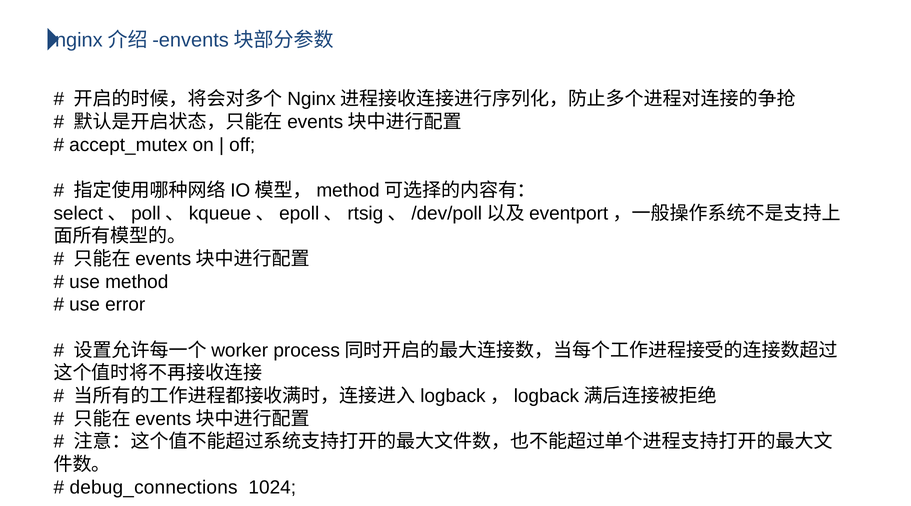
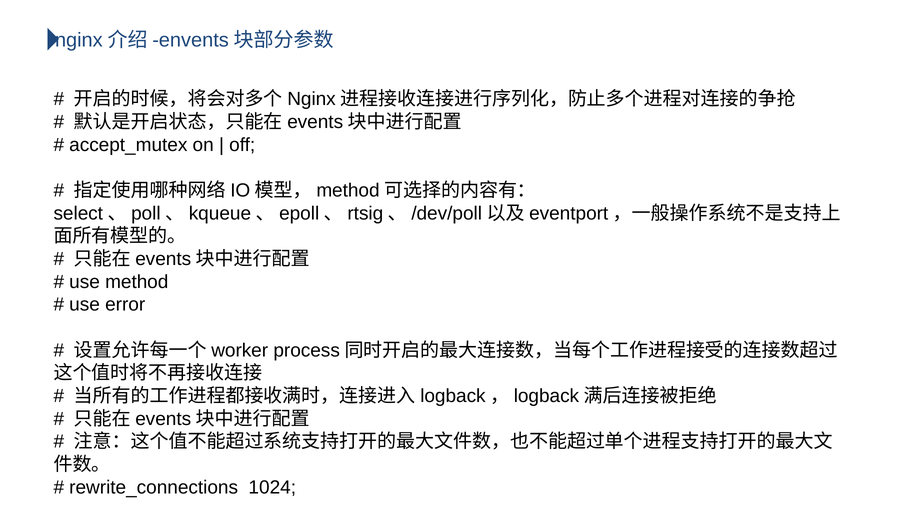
debug_connections: debug_connections -> rewrite_connections
